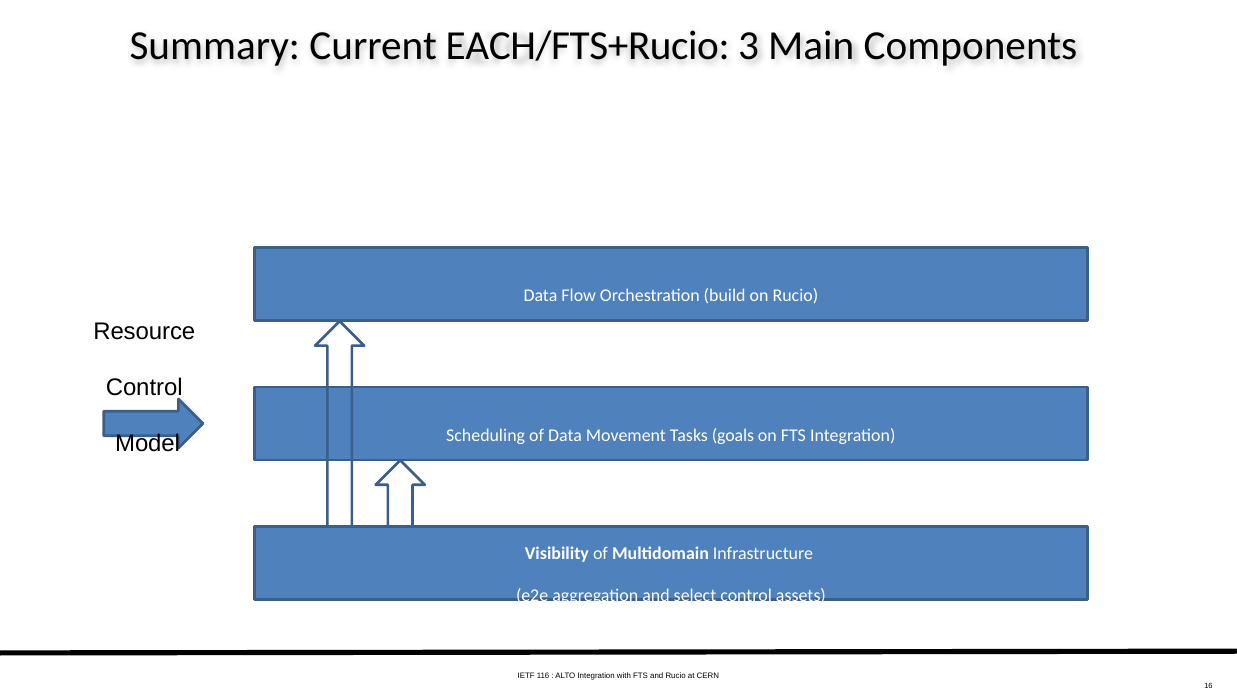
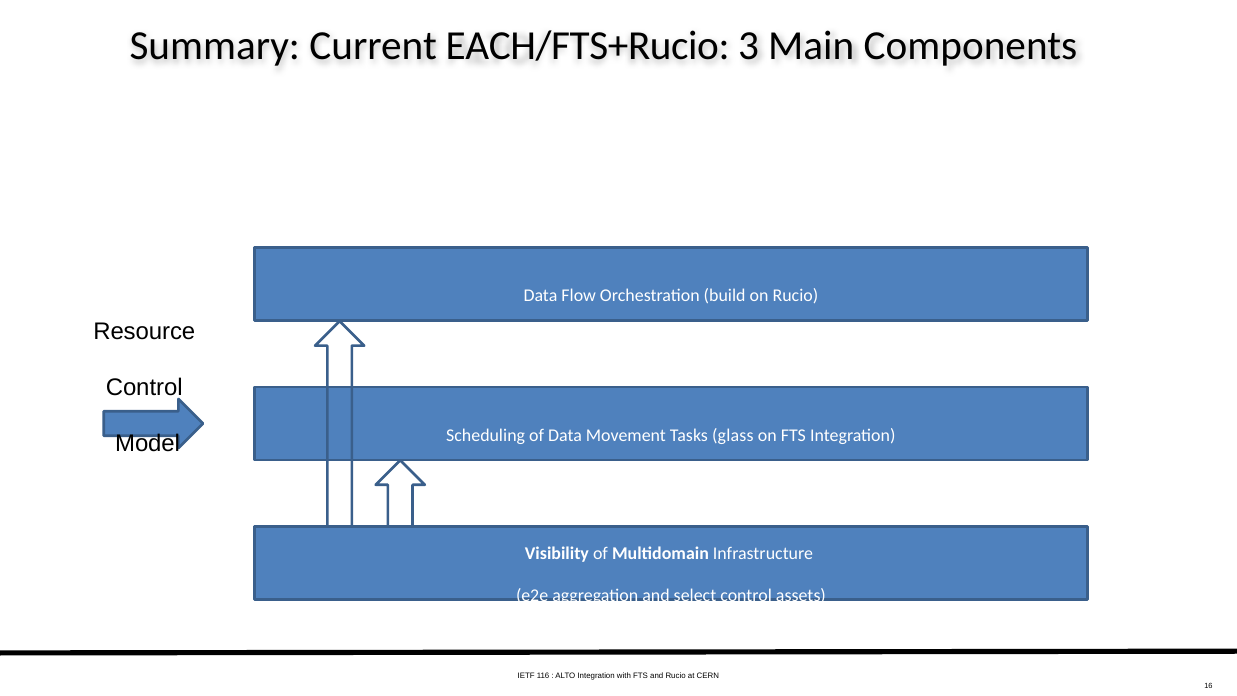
goals: goals -> glass
